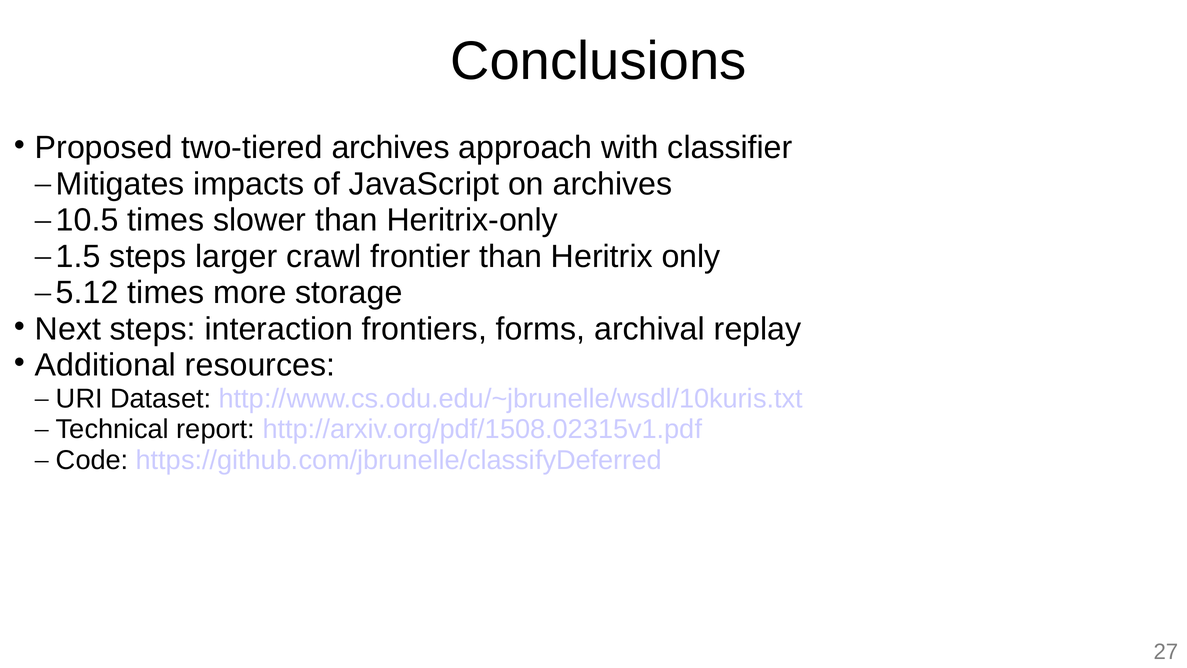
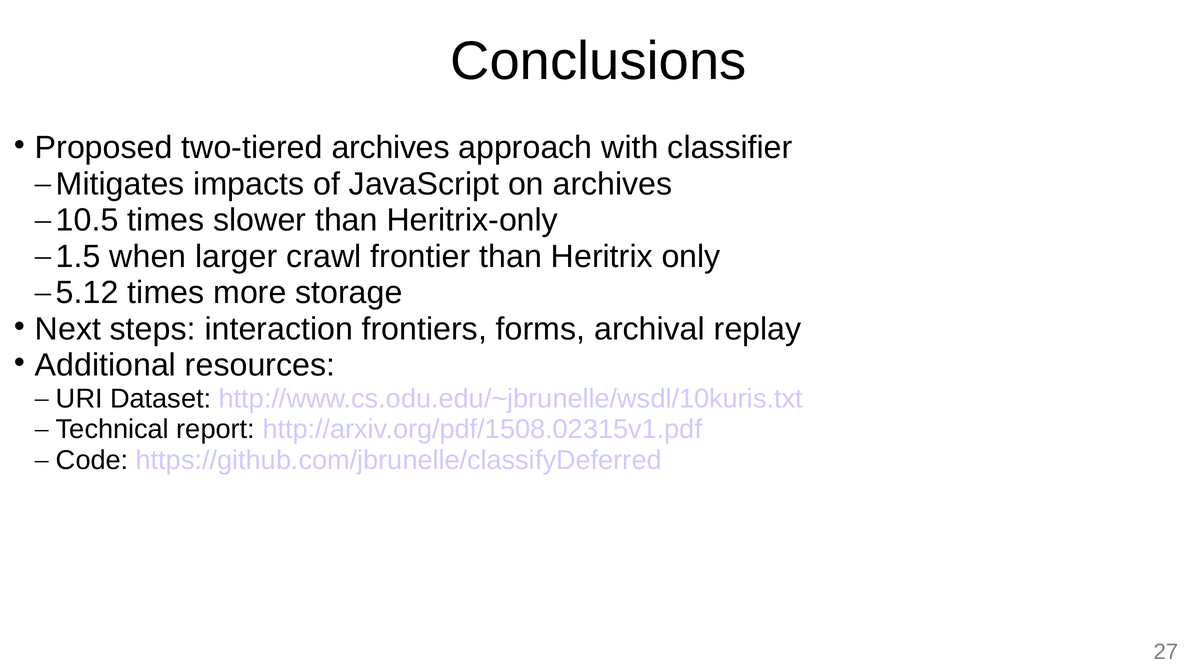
steps at (148, 256): steps -> when
